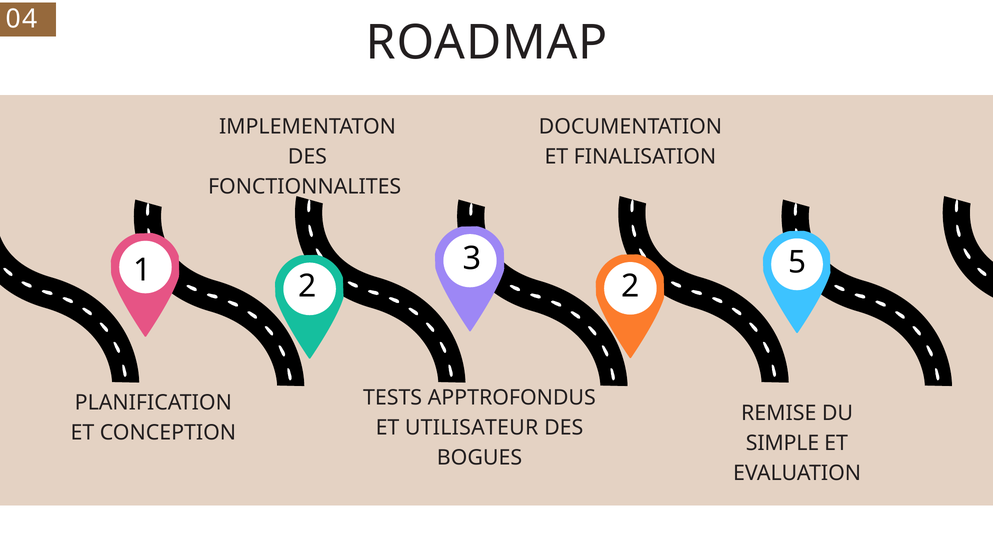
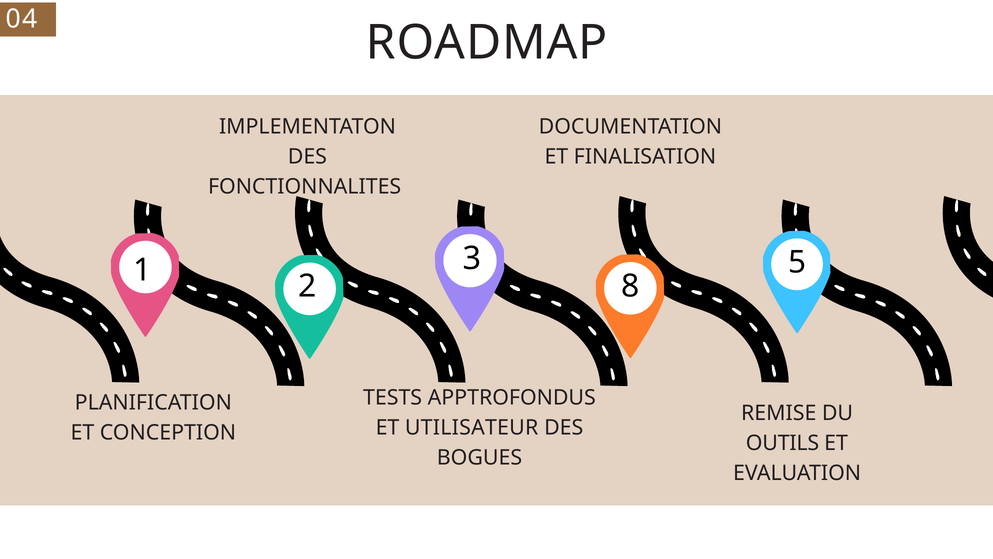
2 2: 2 -> 8
SIMPLE: SIMPLE -> OUTILS
